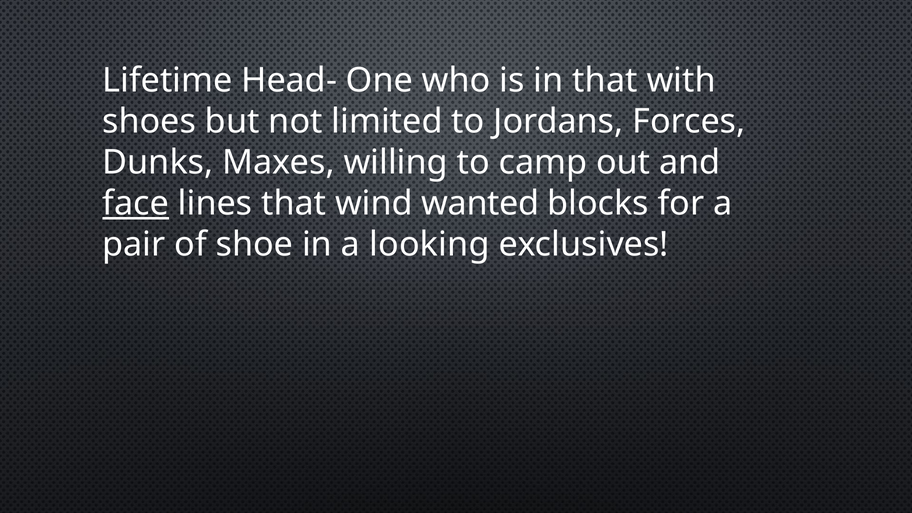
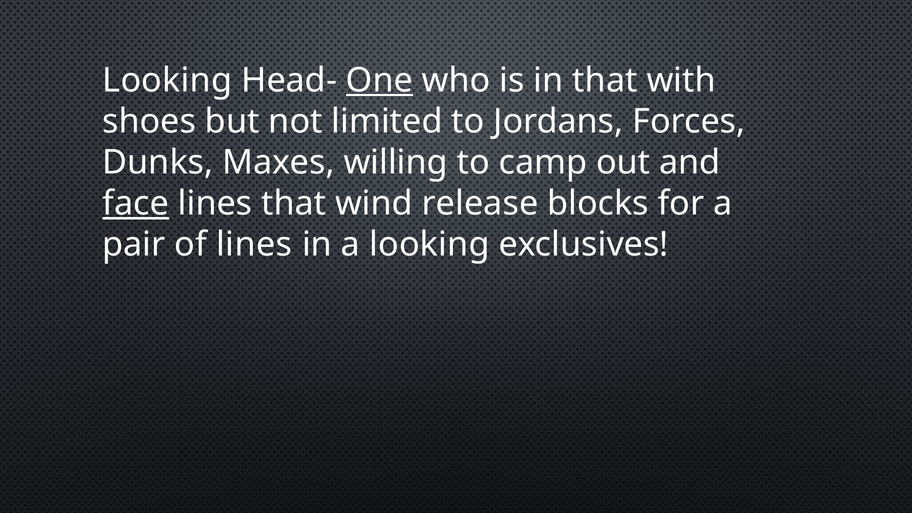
Lifetime at (167, 80): Lifetime -> Looking
One underline: none -> present
wanted: wanted -> release
of shoe: shoe -> lines
